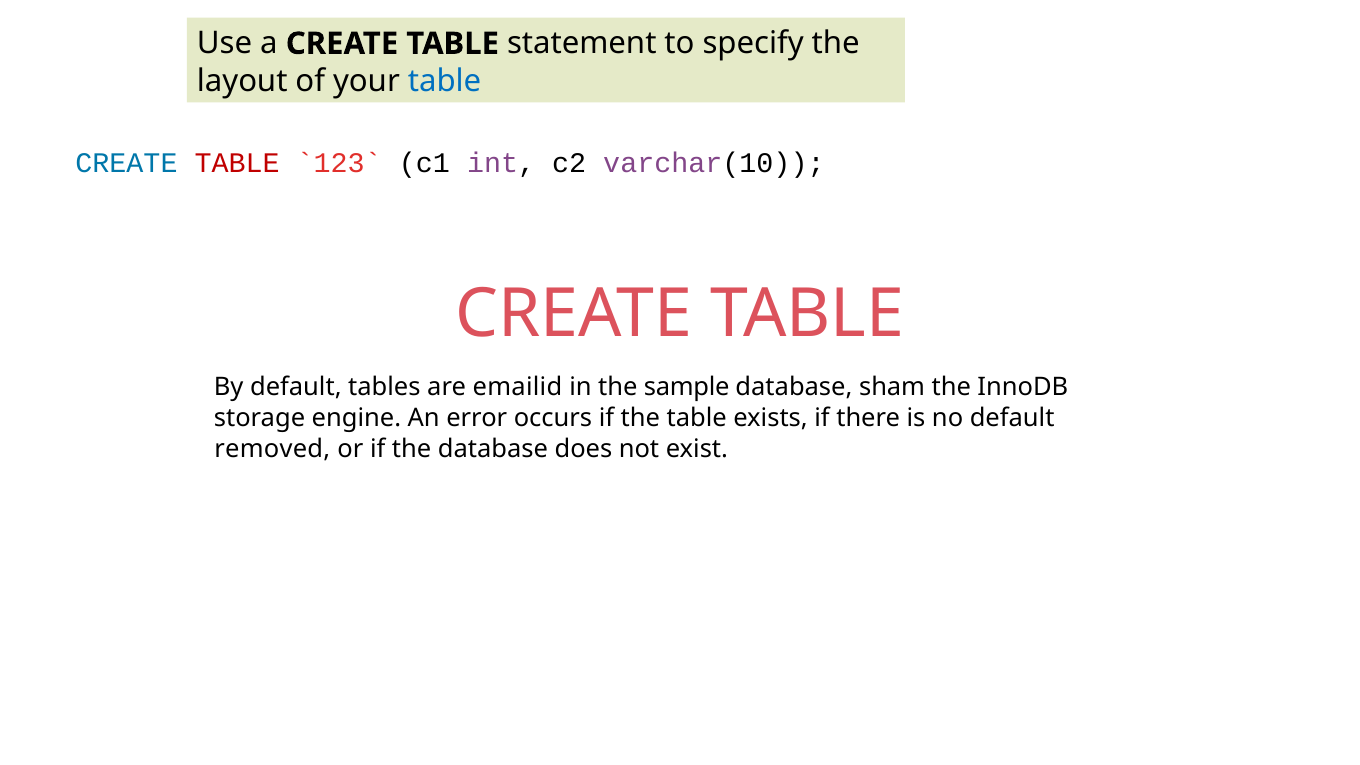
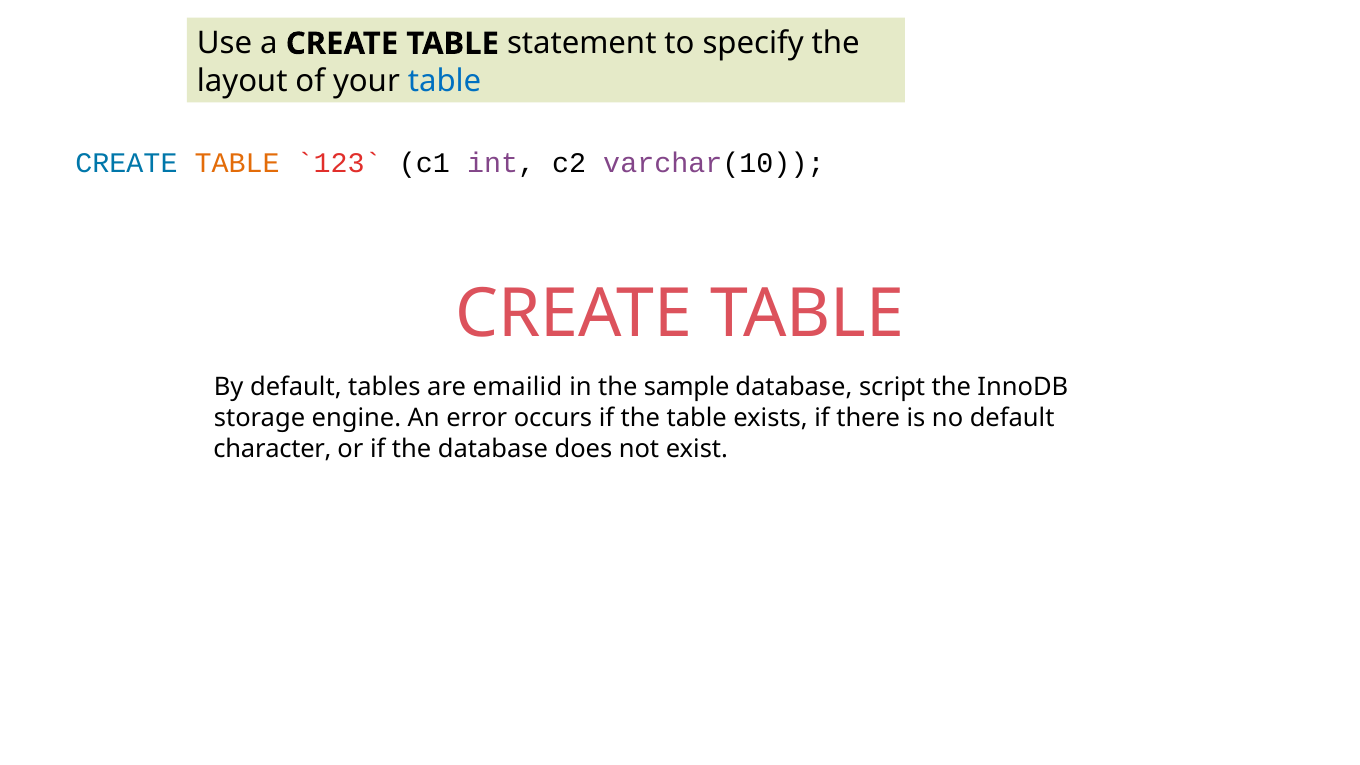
TABLE at (237, 163) colour: red -> orange
sham: sham -> script
removed: removed -> character
